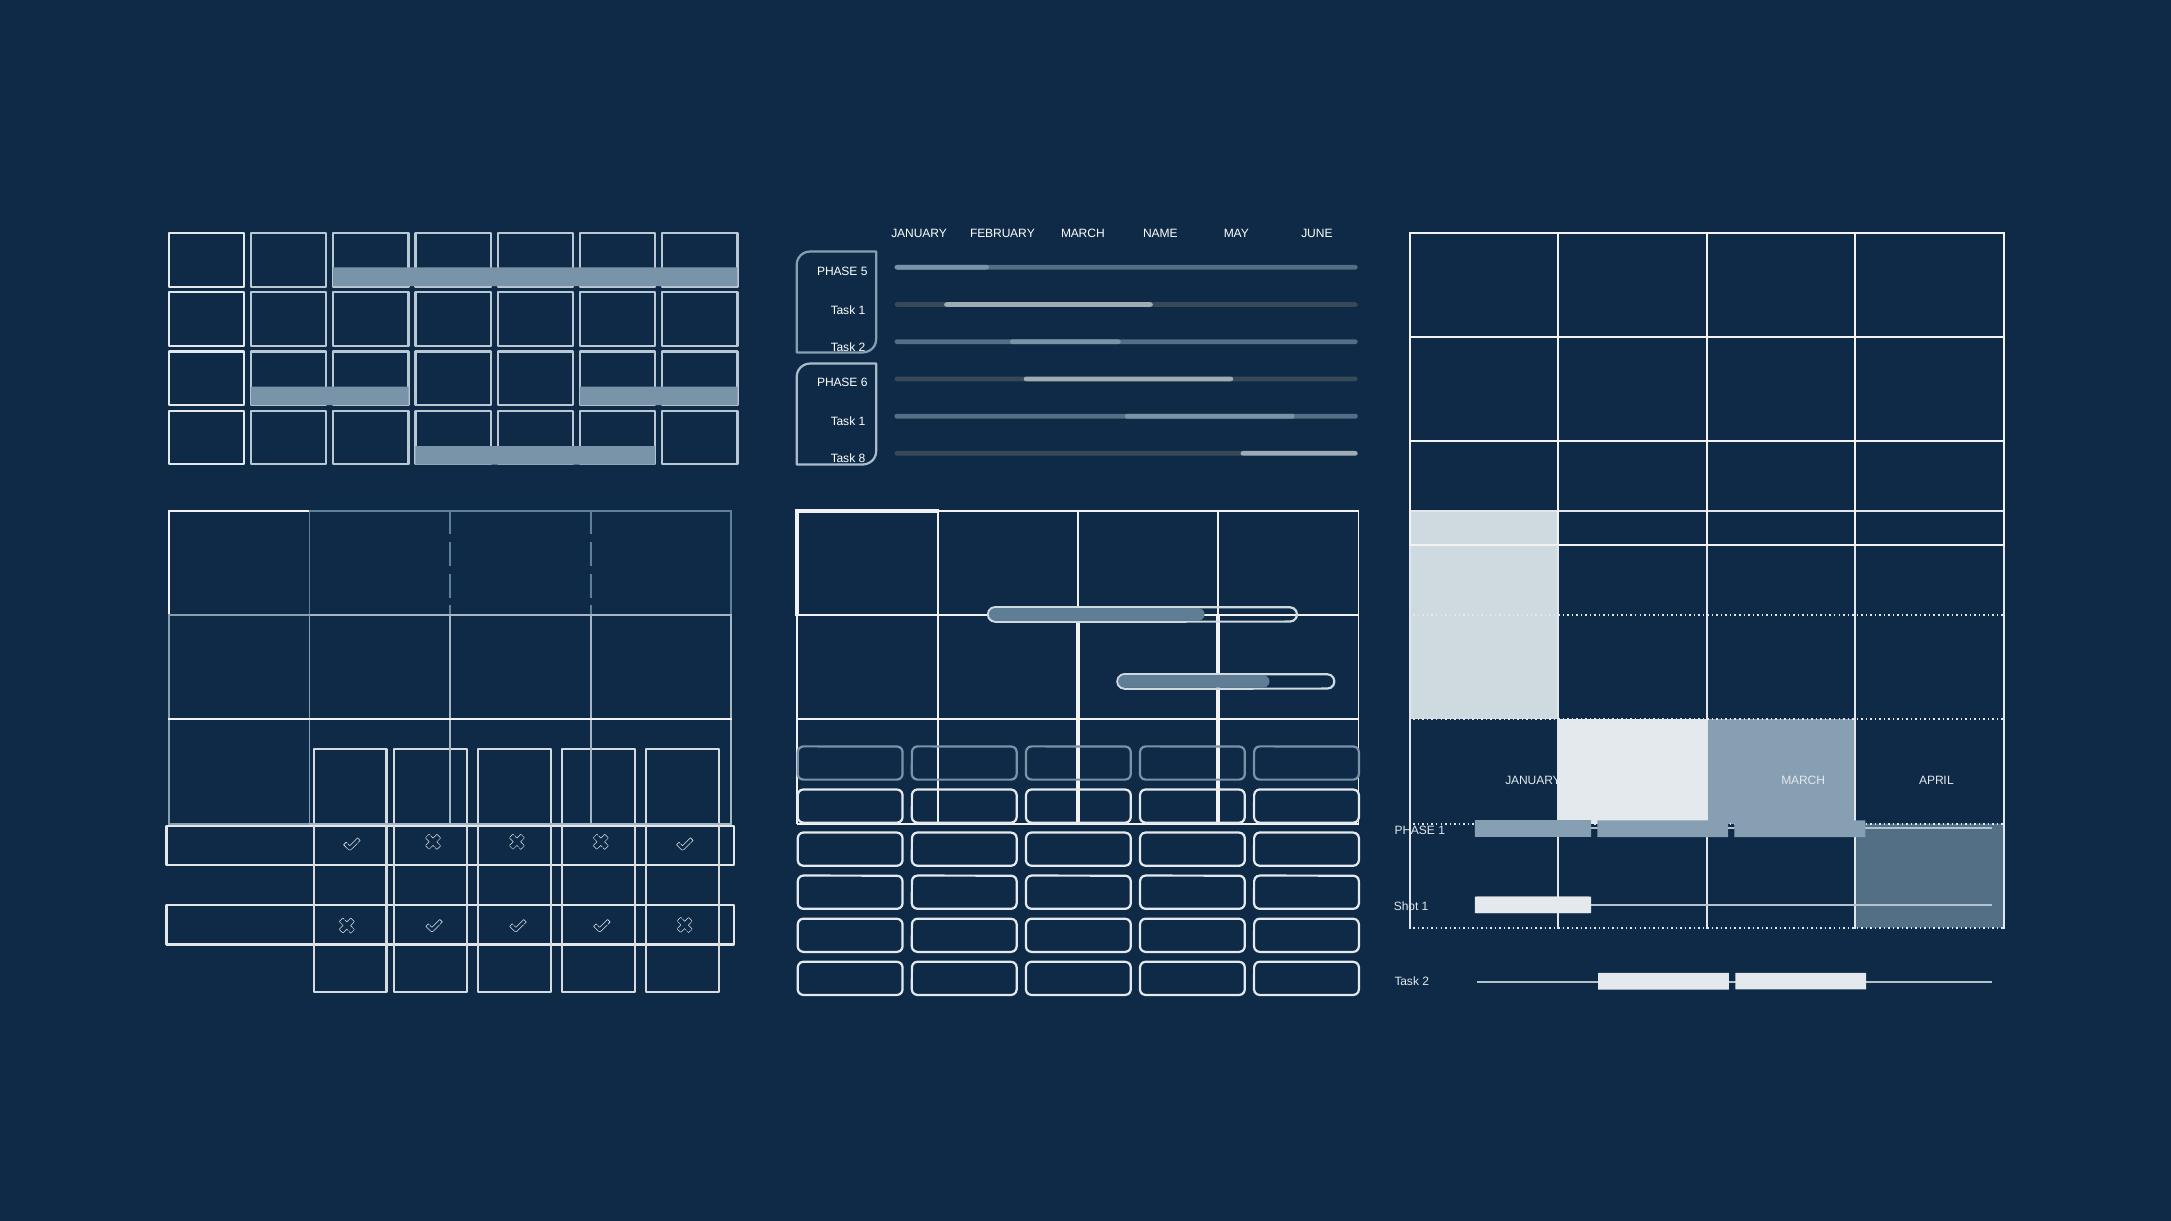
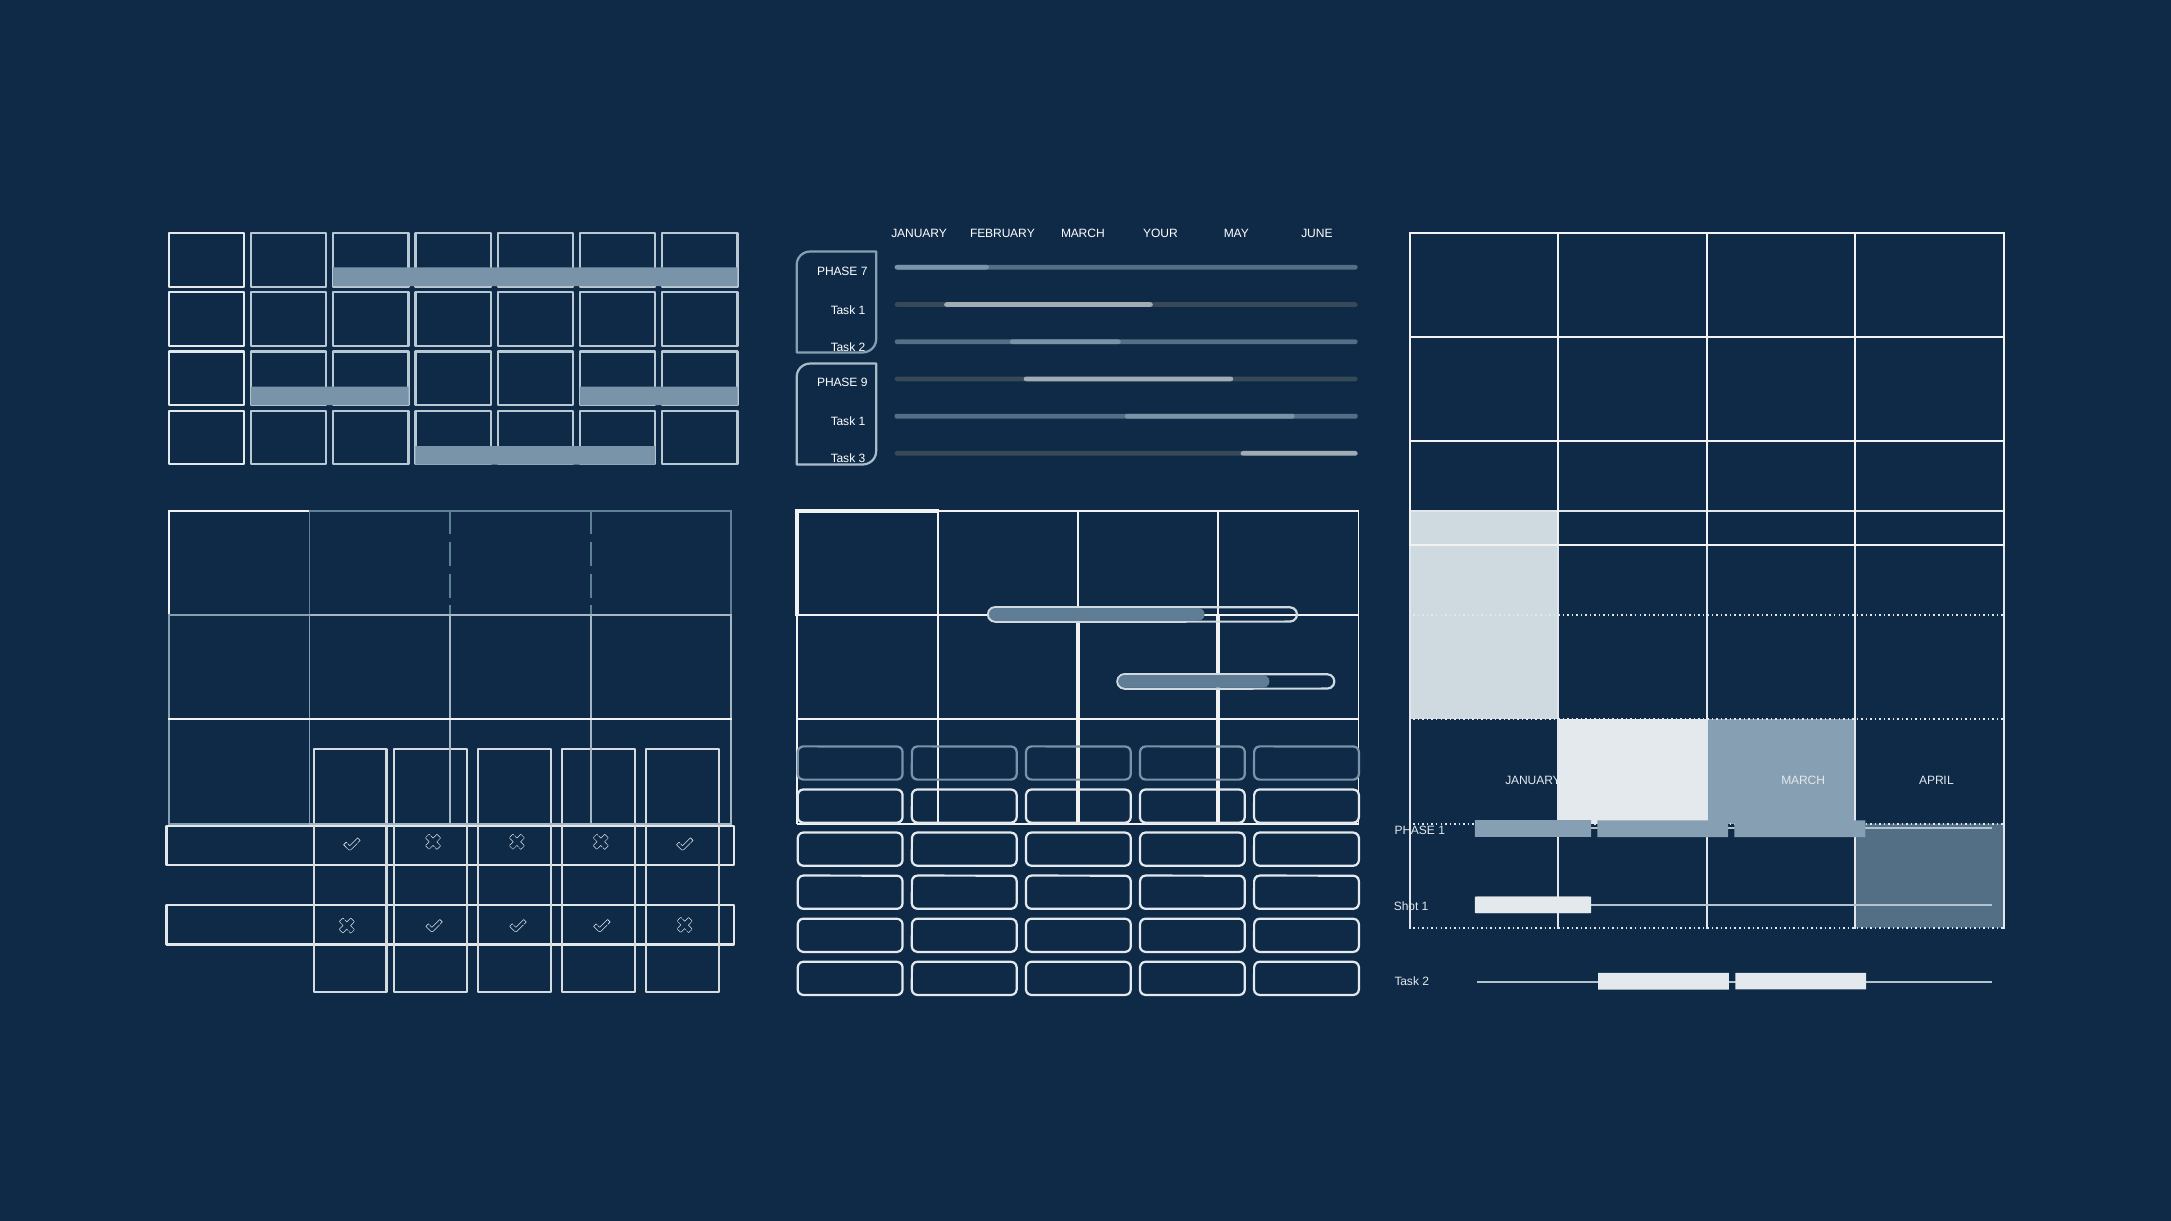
NAME: NAME -> YOUR
5: 5 -> 7
6: 6 -> 9
8: 8 -> 3
